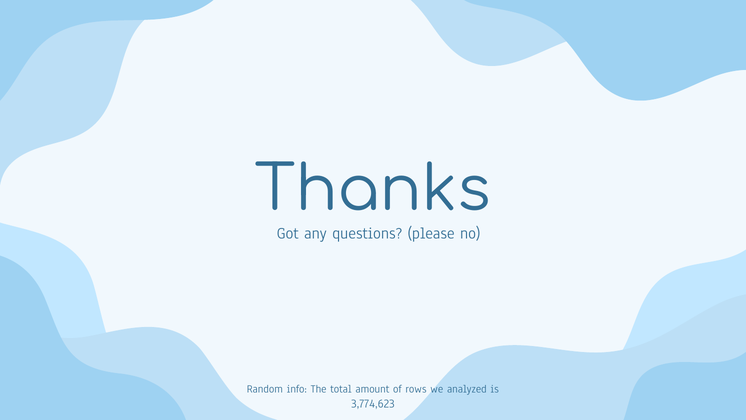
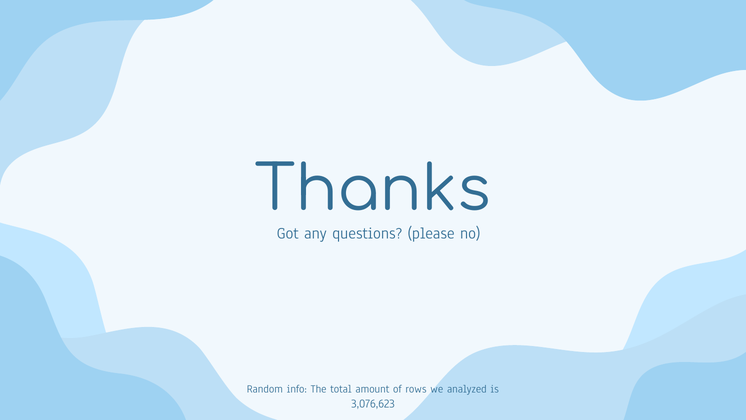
3,774,623: 3,774,623 -> 3,076,623
